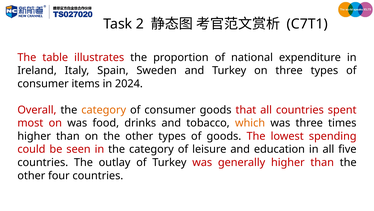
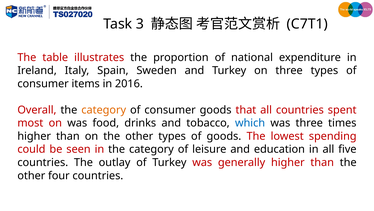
2: 2 -> 3
2024: 2024 -> 2016
which colour: orange -> blue
